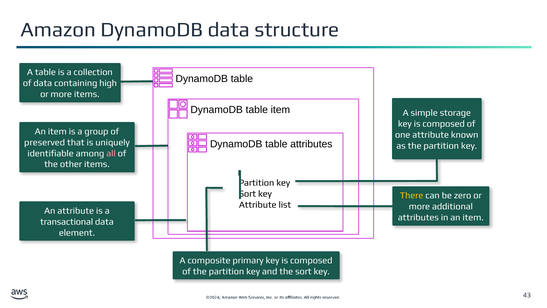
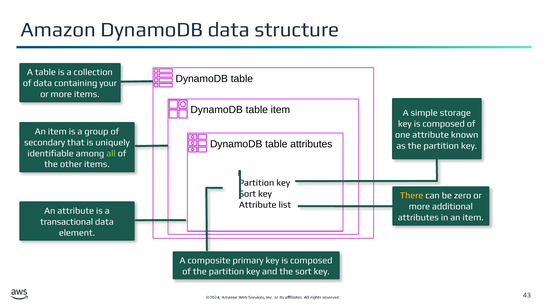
high: high -> your
preserved: preserved -> secondary
all colour: pink -> light green
